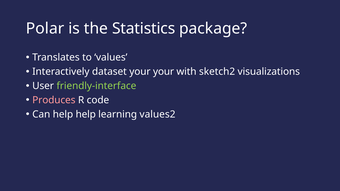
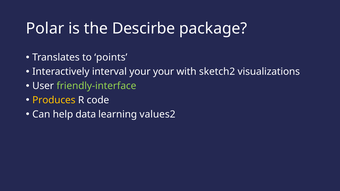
Statistics: Statistics -> Descirbe
values: values -> points
dataset: dataset -> interval
Produces colour: pink -> yellow
help help: help -> data
